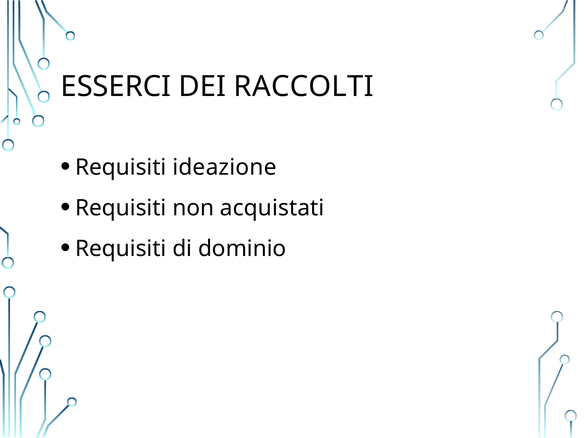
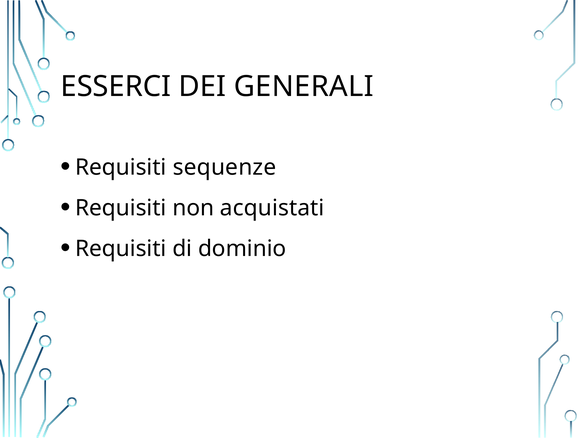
RACCOLTI: RACCOLTI -> GENERALI
ideazione: ideazione -> sequenze
